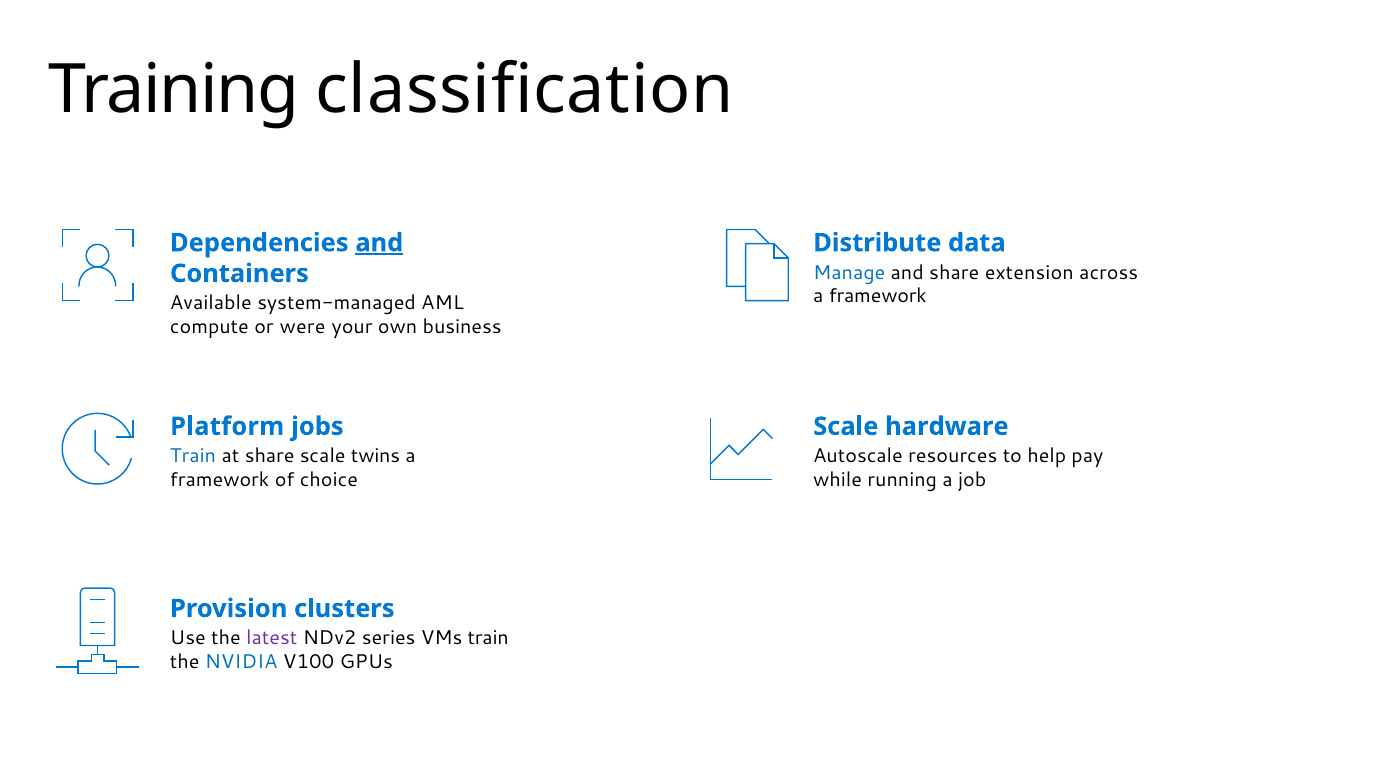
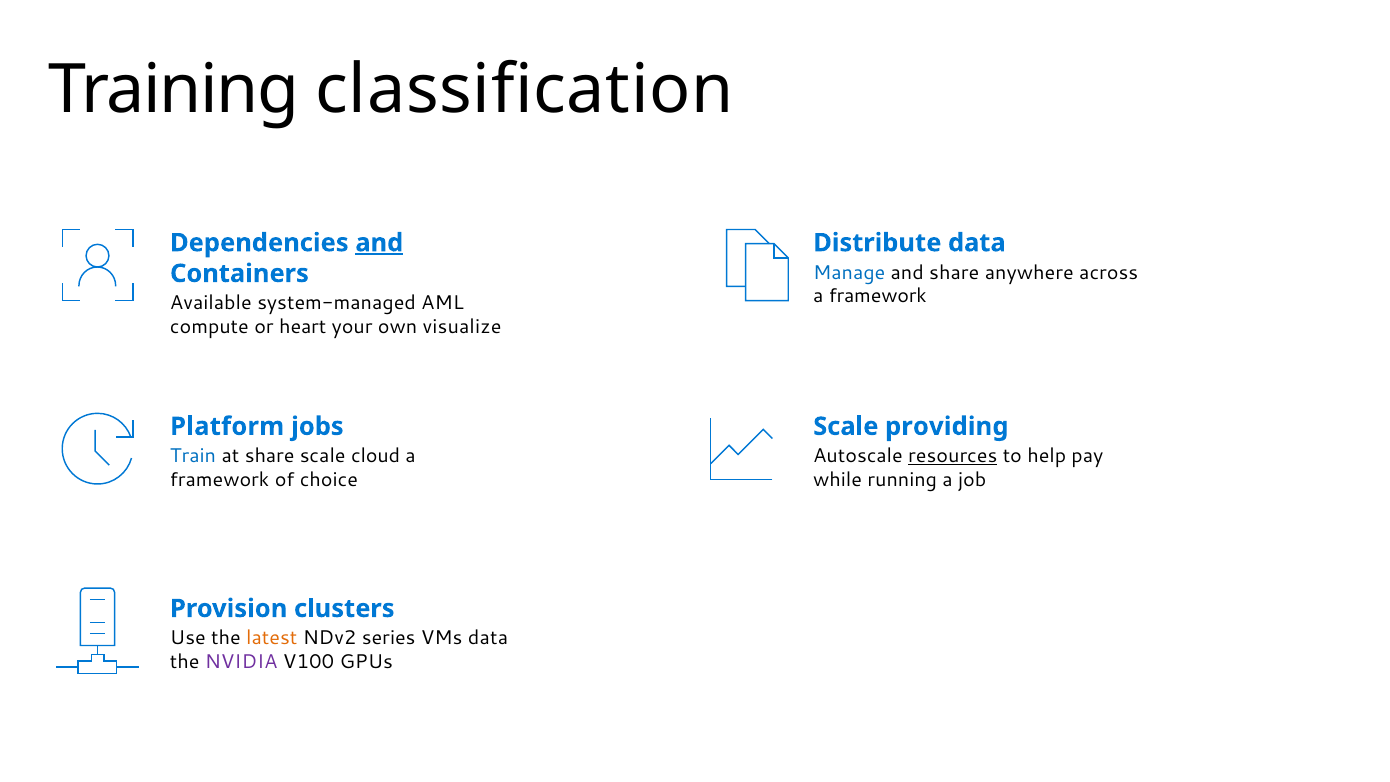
extension: extension -> anywhere
were: were -> heart
business: business -> visualize
hardware: hardware -> providing
twins: twins -> cloud
resources underline: none -> present
latest colour: purple -> orange
VMs train: train -> data
NVIDIA colour: blue -> purple
